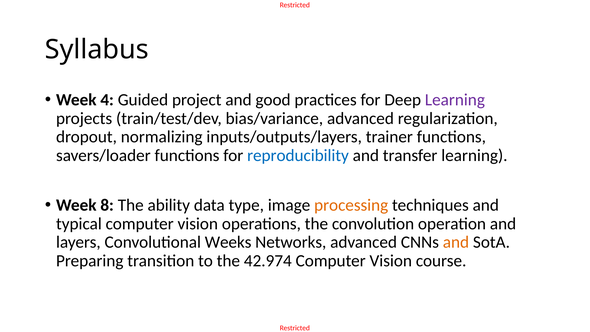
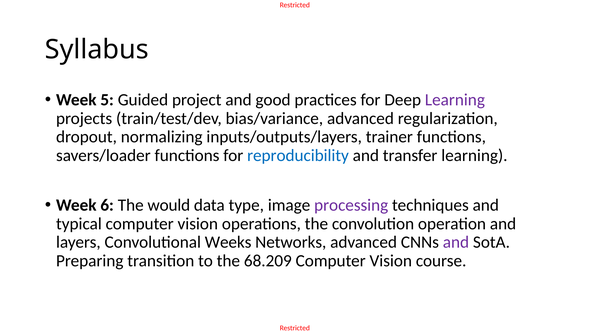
4: 4 -> 5
8: 8 -> 6
ability: ability -> would
processing colour: orange -> purple
and at (456, 242) colour: orange -> purple
42.974: 42.974 -> 68.209
